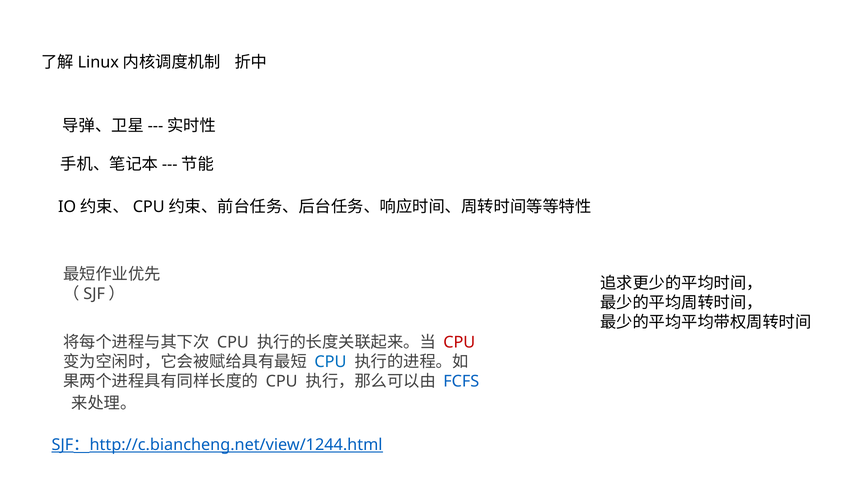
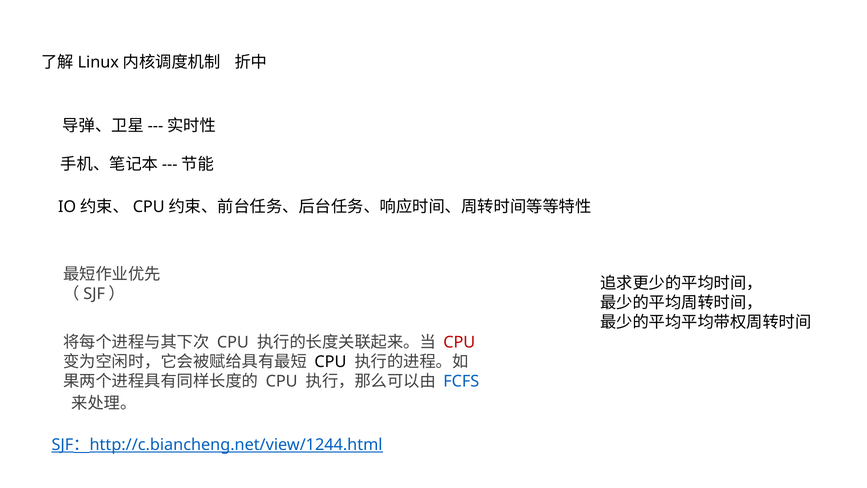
CPU at (330, 361) colour: blue -> black
